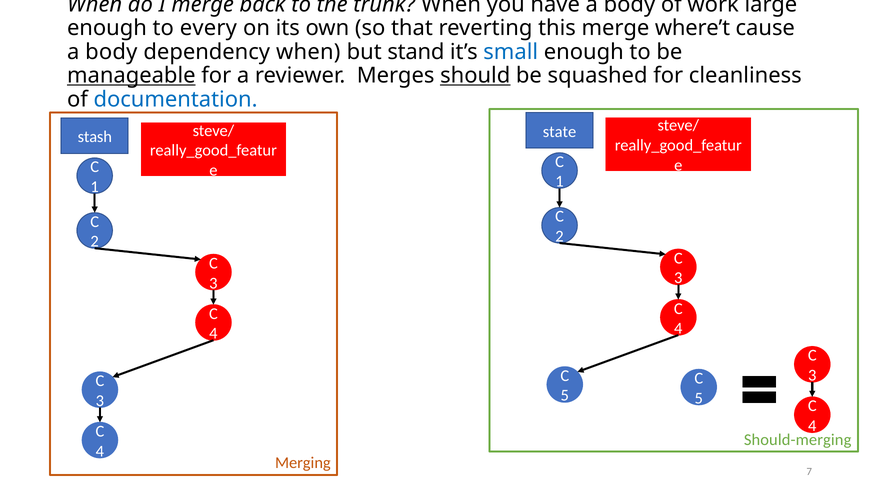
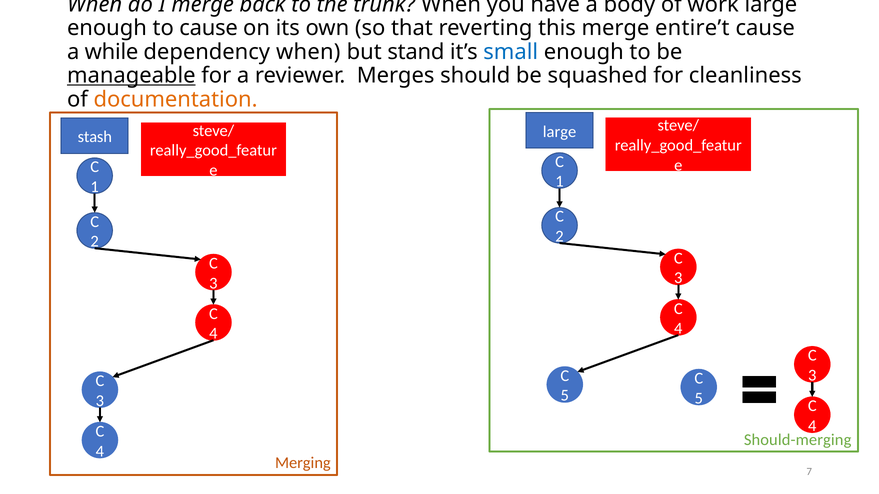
to every: every -> cause
where’t: where’t -> entire’t
body at (111, 52): body -> while
should underline: present -> none
documentation colour: blue -> orange
state at (560, 132): state -> large
